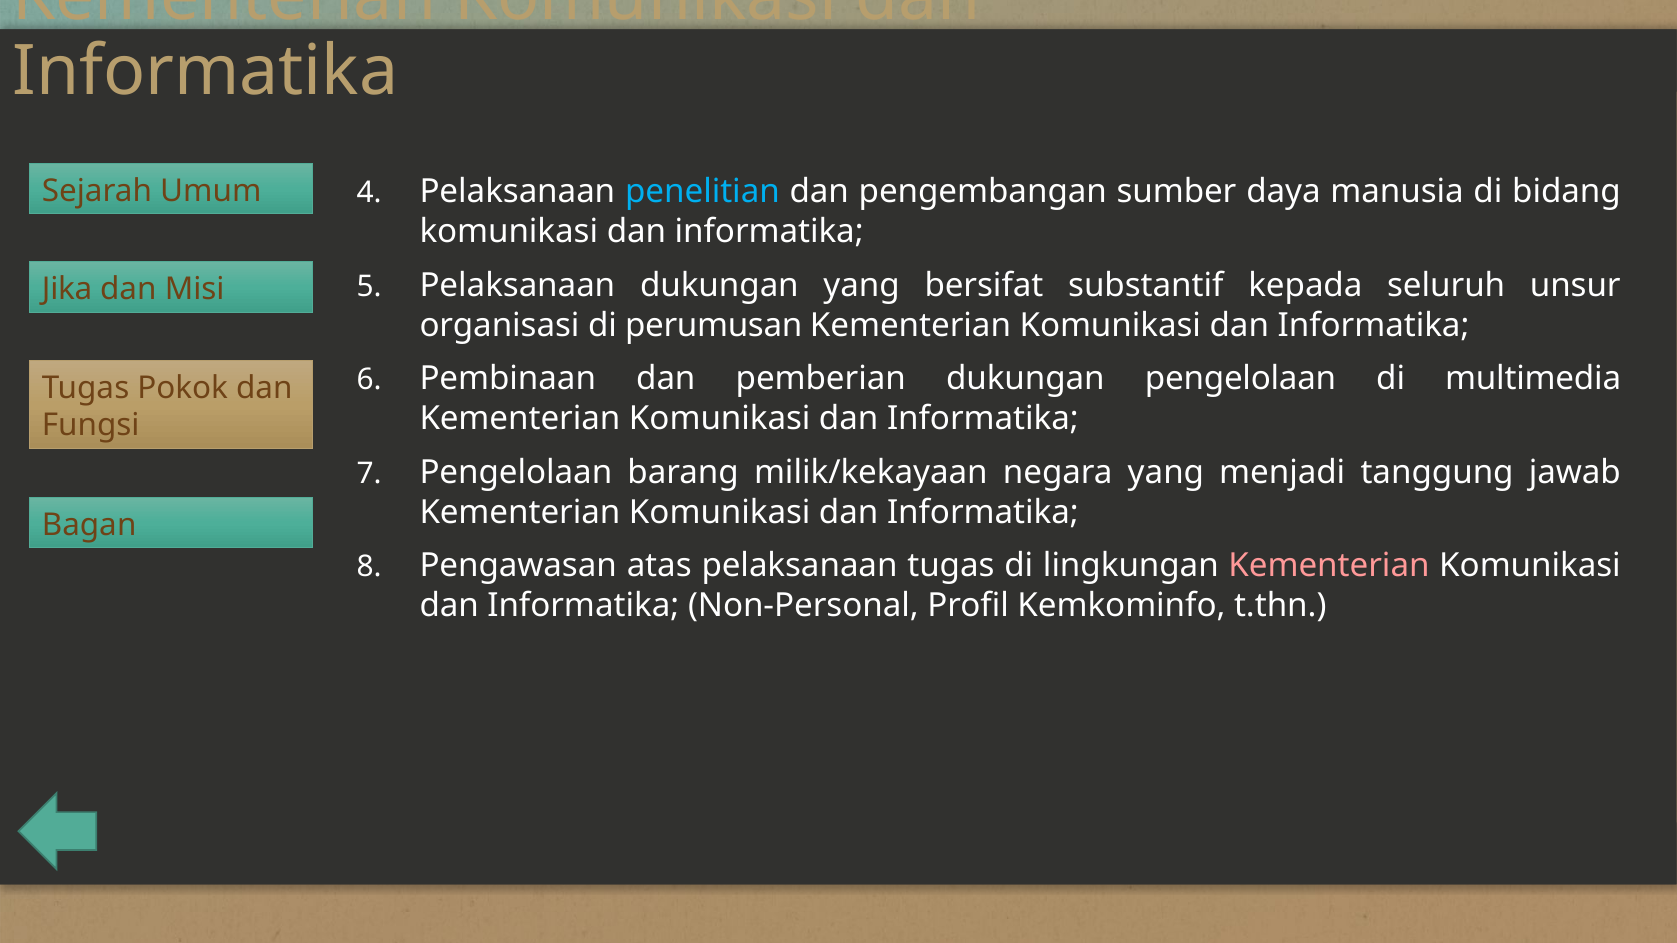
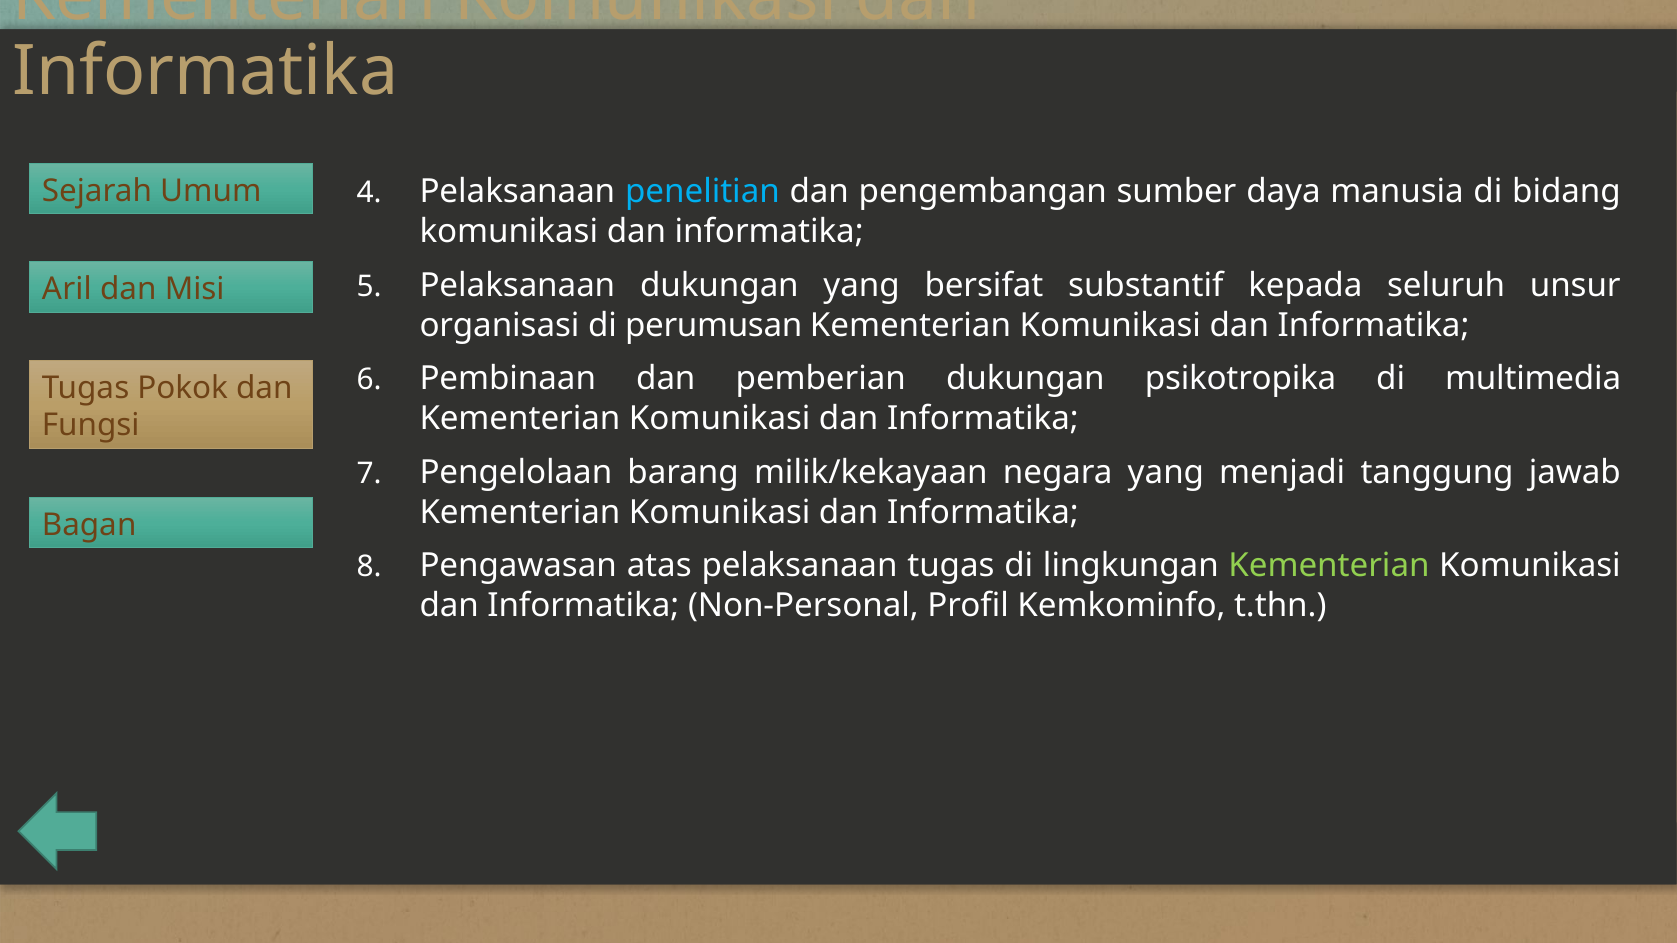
Jika: Jika -> Aril
dukungan pengelolaan: pengelolaan -> psikotropika
Kementerian at (1329, 566) colour: pink -> light green
